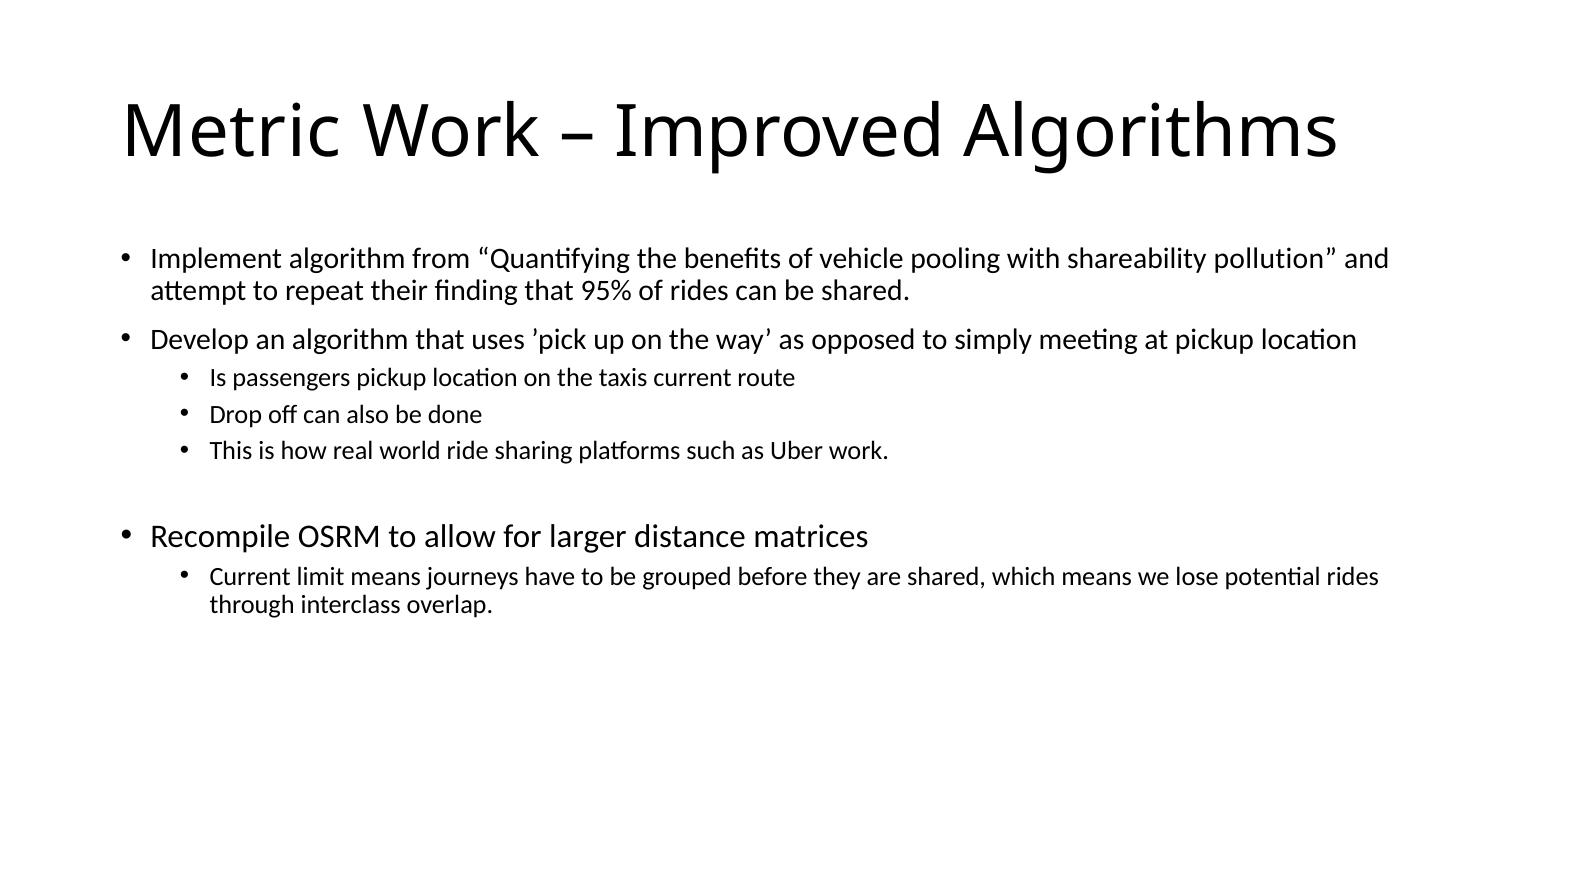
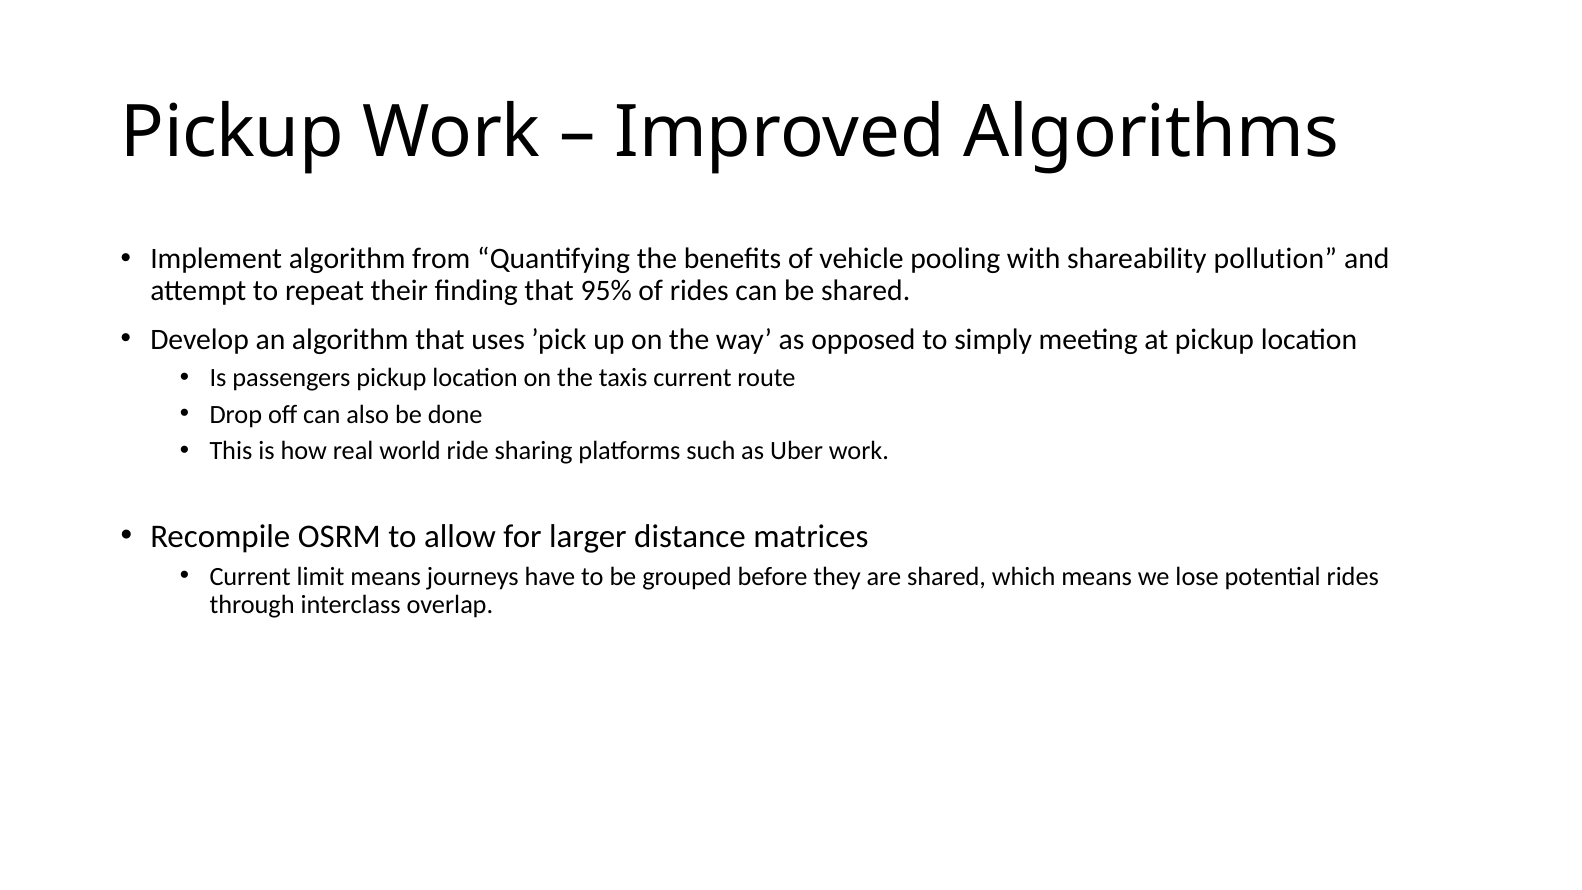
Metric at (232, 133): Metric -> Pickup
